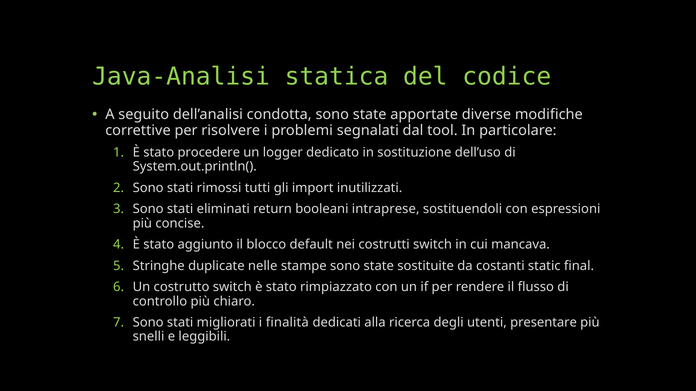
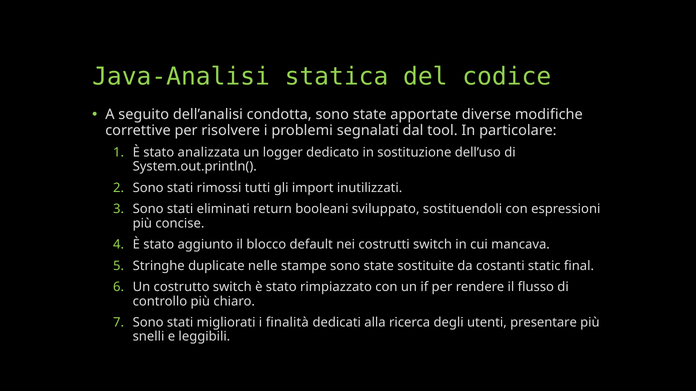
procedere: procedere -> analizzata
intraprese: intraprese -> sviluppato
